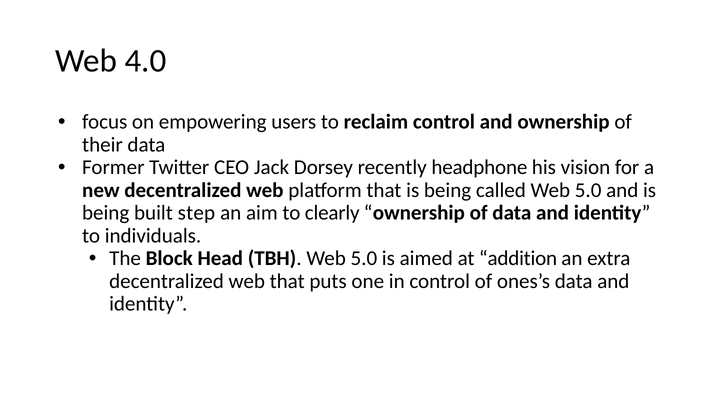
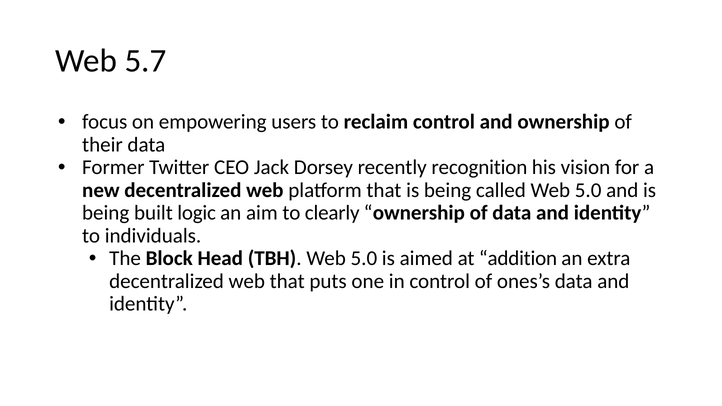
4.0: 4.0 -> 5.7
headphone: headphone -> recognition
step: step -> logic
